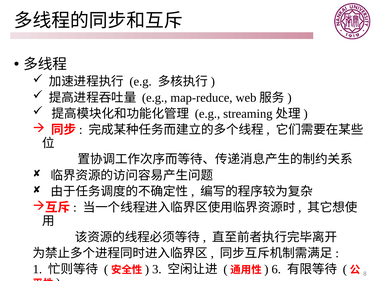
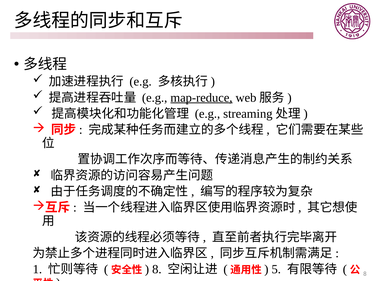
map-reduce underline: none -> present
3 at (157, 270): 3 -> 8
6: 6 -> 5
